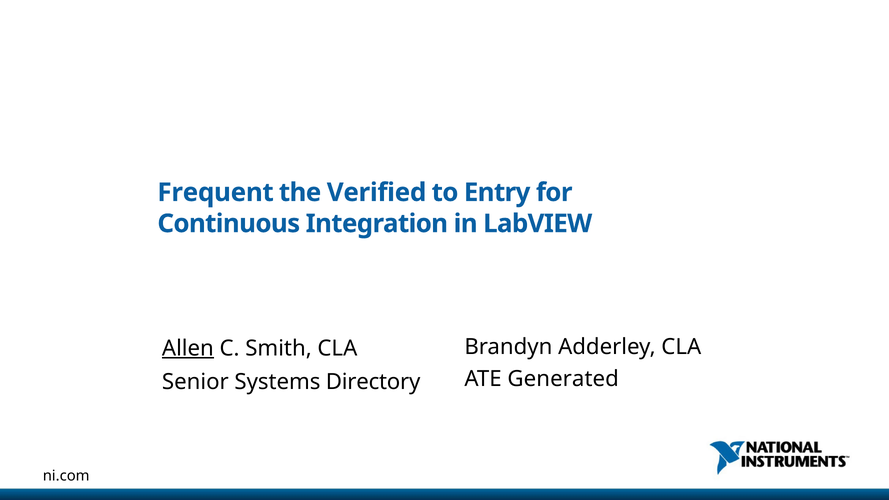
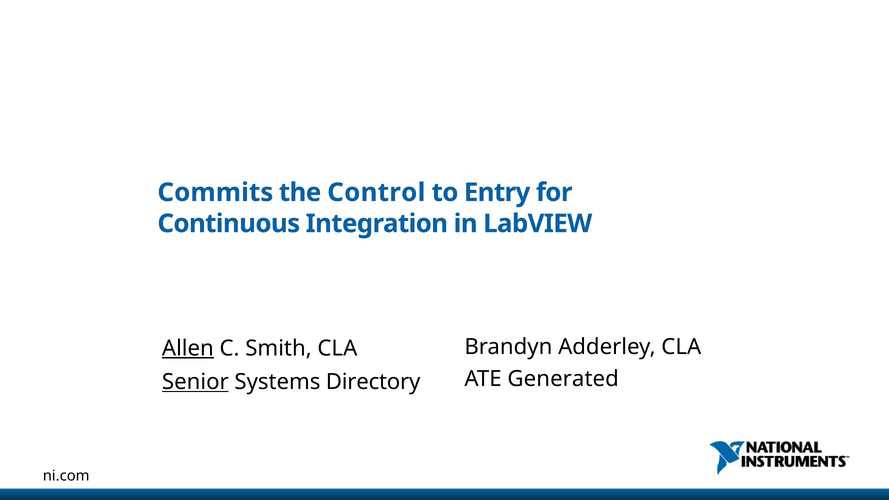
Frequent: Frequent -> Commits
Verified: Verified -> Control
Senior underline: none -> present
